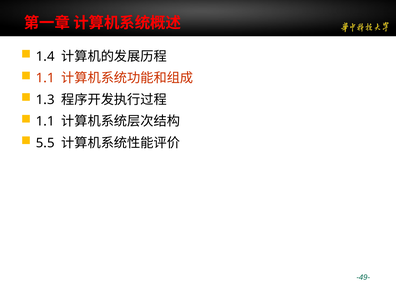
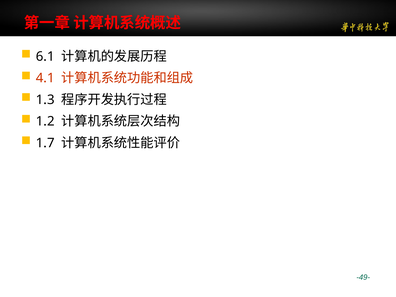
1.4: 1.4 -> 6.1
1.1 at (45, 78): 1.1 -> 4.1
1.1 at (45, 121): 1.1 -> 1.2
5.5: 5.5 -> 1.7
